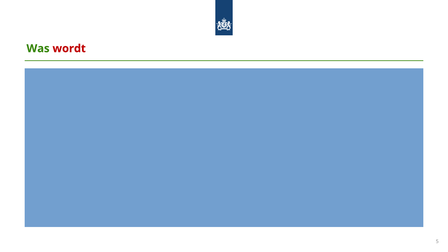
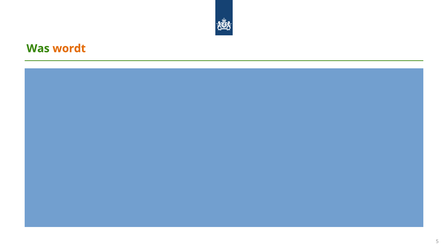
wordt colour: red -> orange
